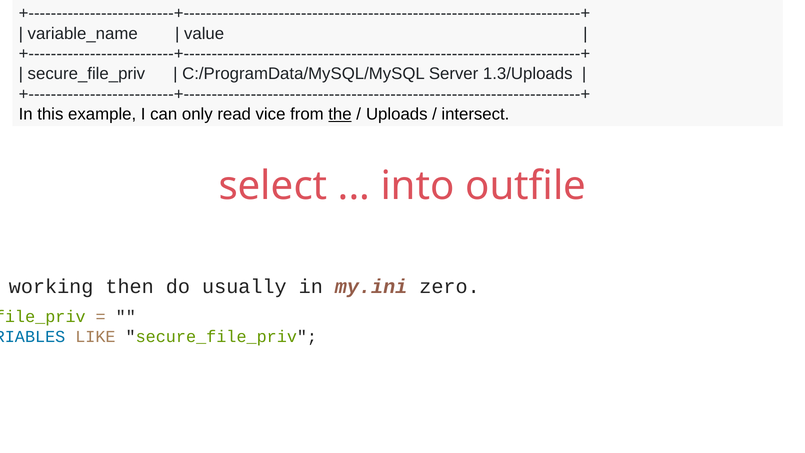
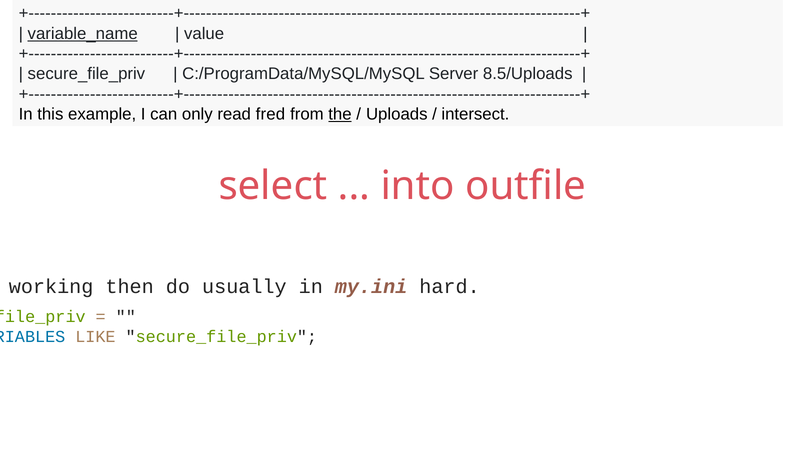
variable_name underline: none -> present
1.3/Uploads: 1.3/Uploads -> 8.5/Uploads
vice: vice -> fred
zero: zero -> hard
